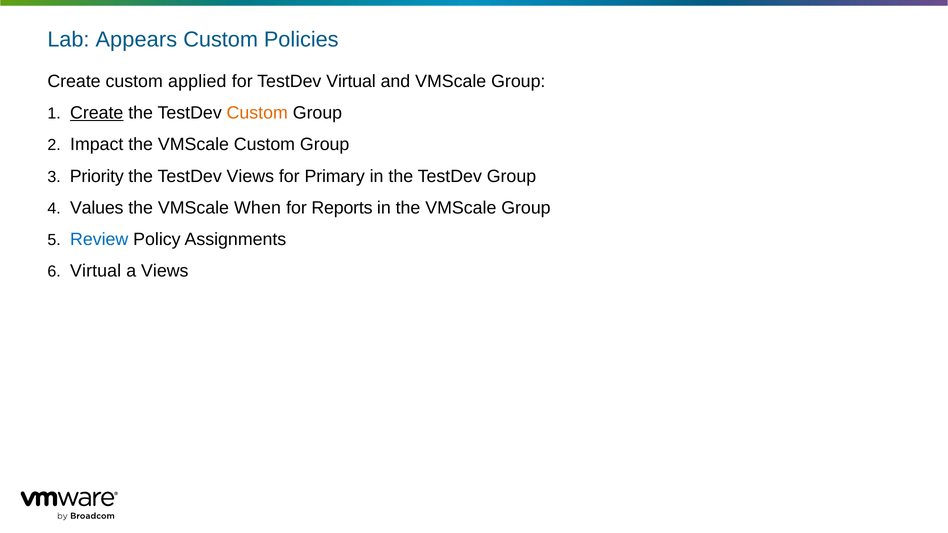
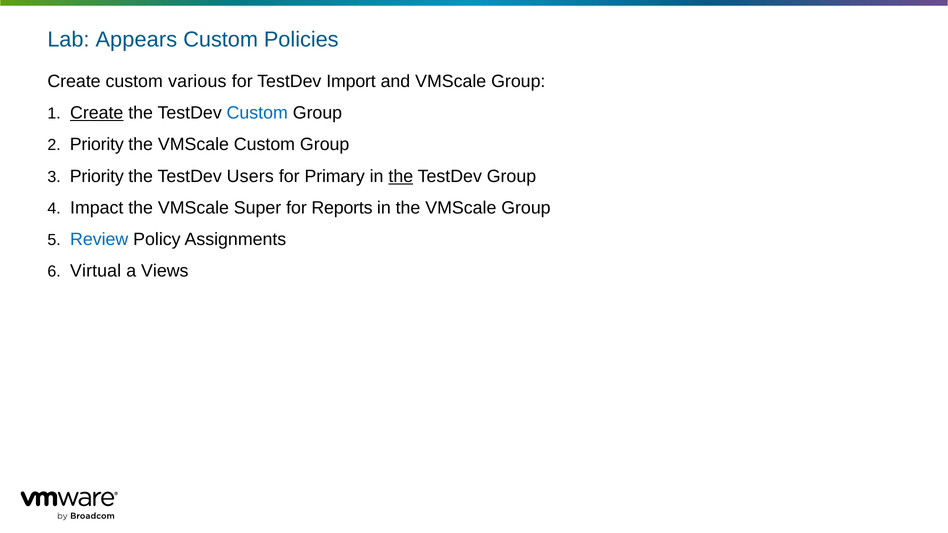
applied: applied -> various
TestDev Virtual: Virtual -> Import
Custom at (257, 113) colour: orange -> blue
Impact at (97, 145): Impact -> Priority
TestDev Views: Views -> Users
the at (401, 176) underline: none -> present
Values: Values -> Impact
When: When -> Super
